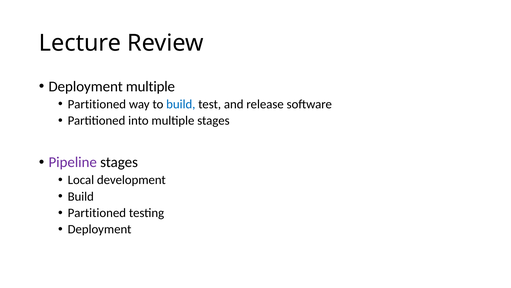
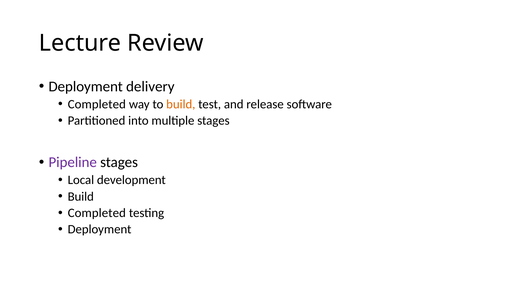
Deployment multiple: multiple -> delivery
Partitioned at (97, 104): Partitioned -> Completed
build at (181, 104) colour: blue -> orange
Partitioned at (97, 213): Partitioned -> Completed
